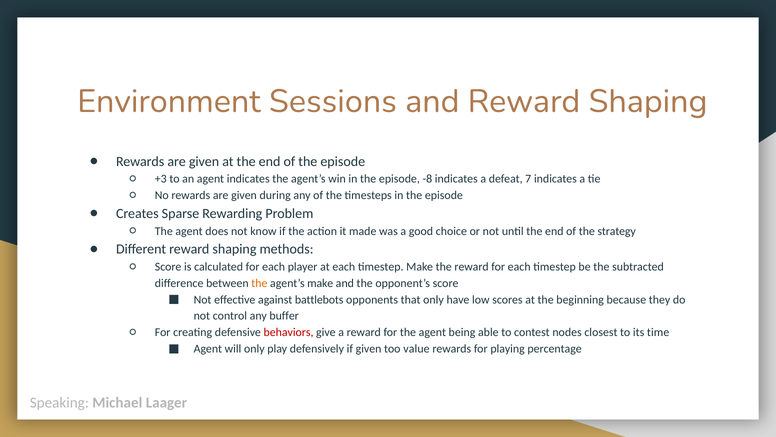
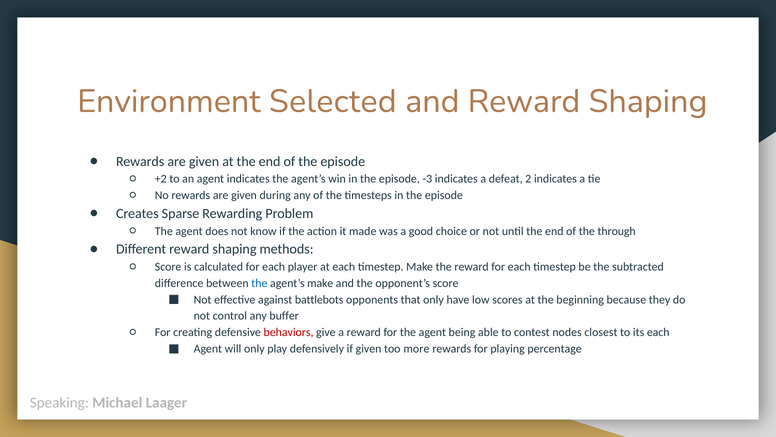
Sessions: Sessions -> Selected
+3: +3 -> +2
-8: -8 -> -3
7: 7 -> 2
strategy: strategy -> through
the at (259, 283) colour: orange -> blue
its time: time -> each
value: value -> more
